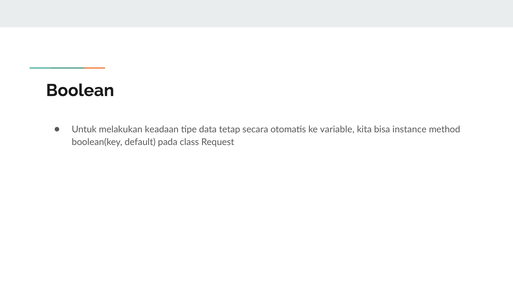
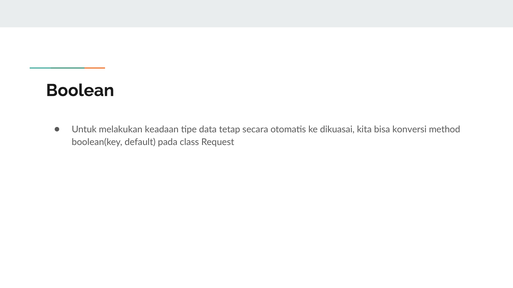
variable: variable -> dikuasai
instance: instance -> konversi
